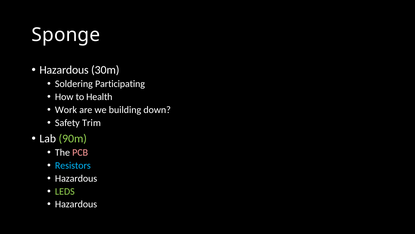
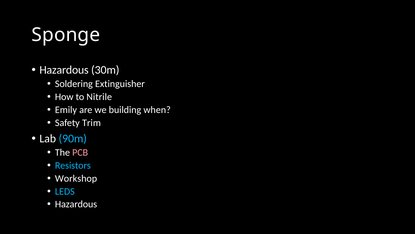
Participating: Participating -> Extinguisher
Health: Health -> Nitrile
Work: Work -> Emily
down: down -> when
90m colour: light green -> light blue
Hazardous at (76, 178): Hazardous -> Workshop
LEDS colour: light green -> light blue
